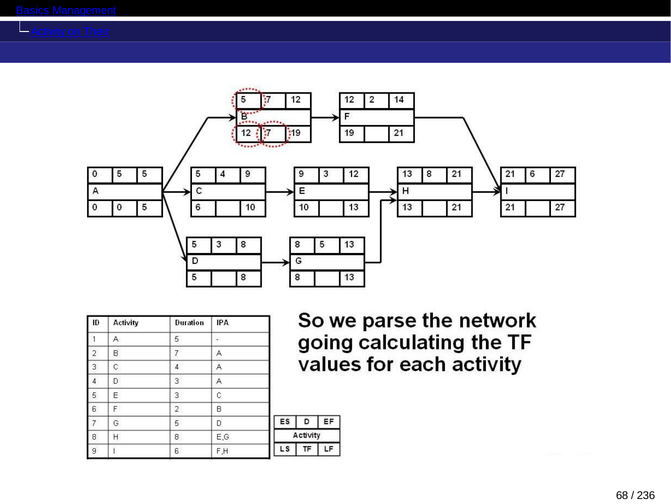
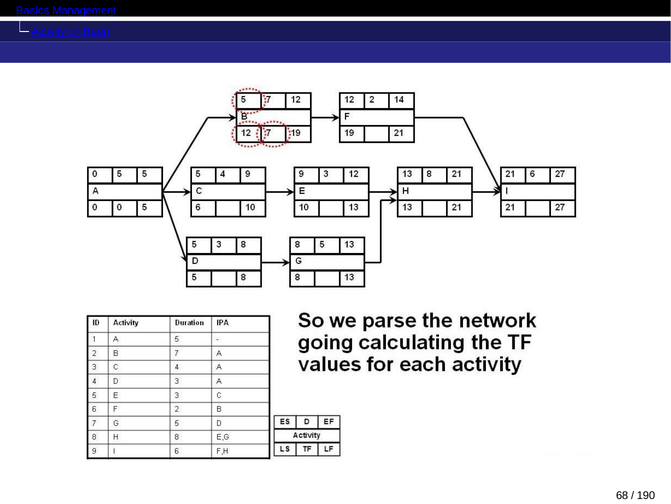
Their: Their -> Been
236: 236 -> 190
